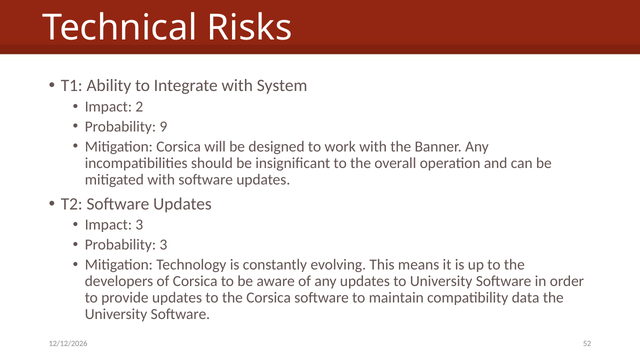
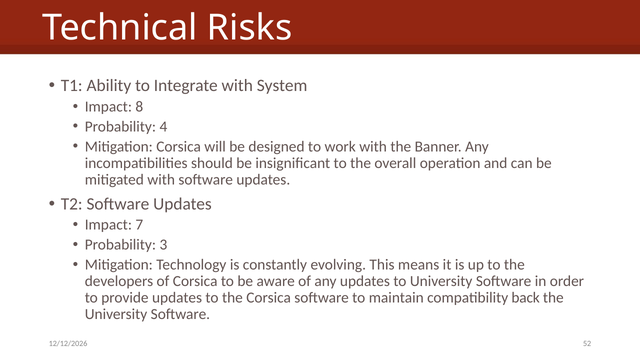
2: 2 -> 8
9: 9 -> 4
Impact 3: 3 -> 7
data: data -> back
